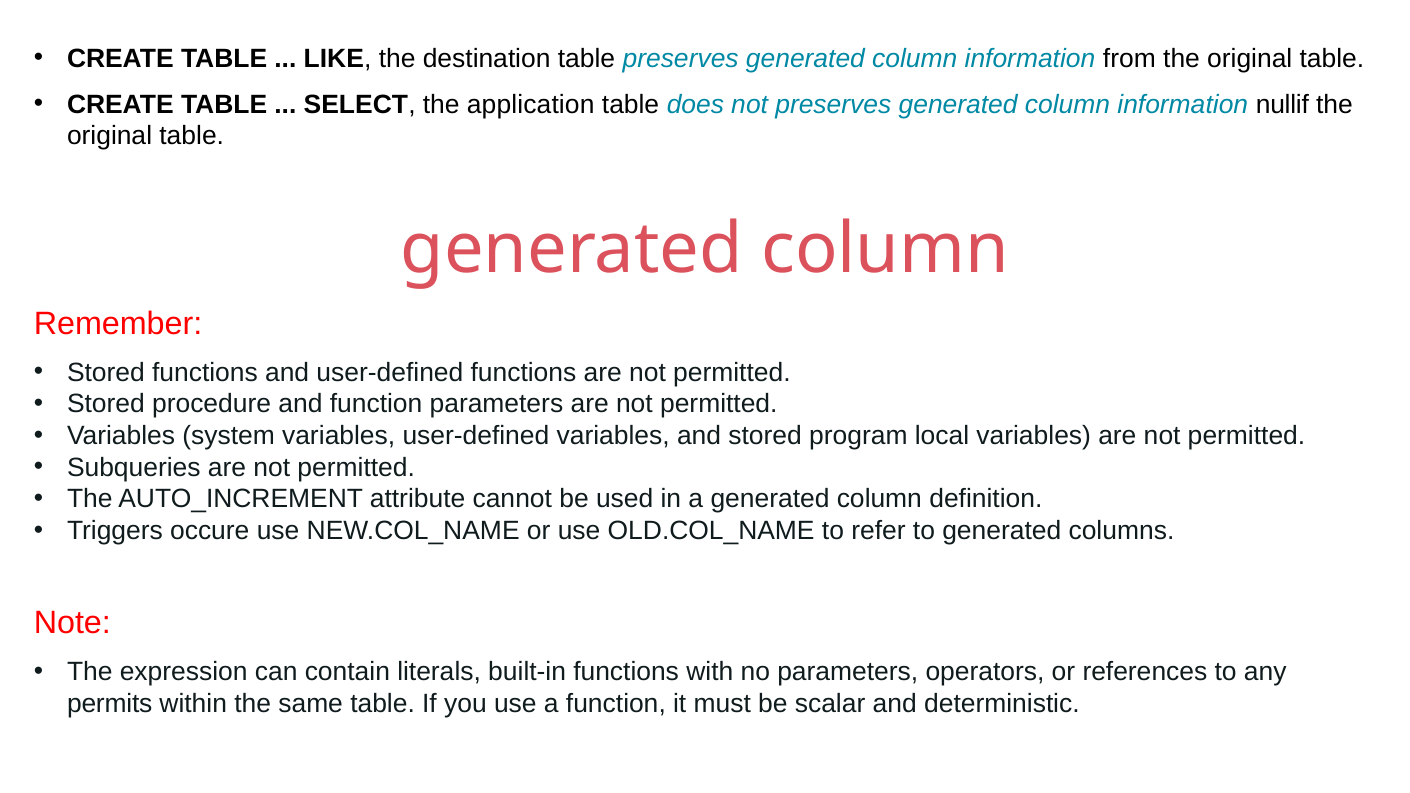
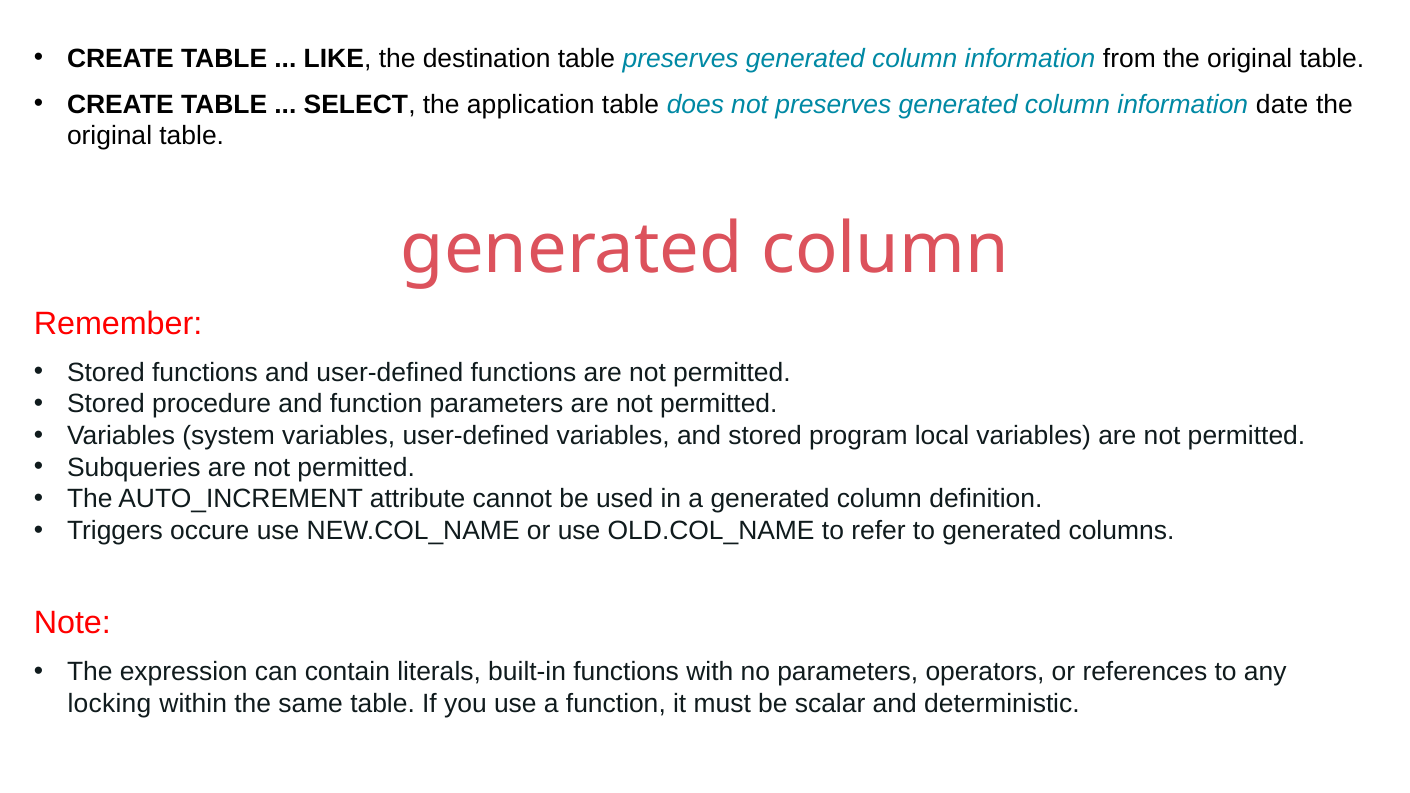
nullif: nullif -> date
permits: permits -> locking
